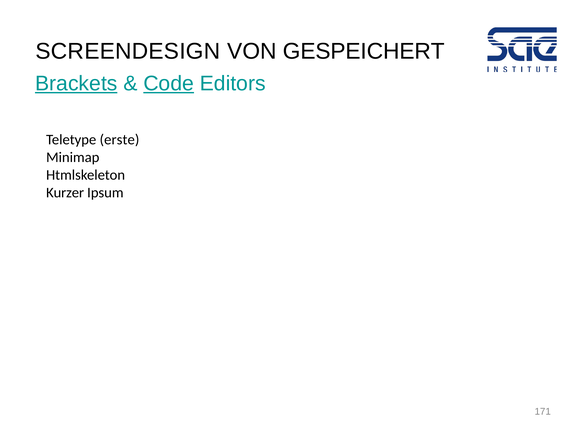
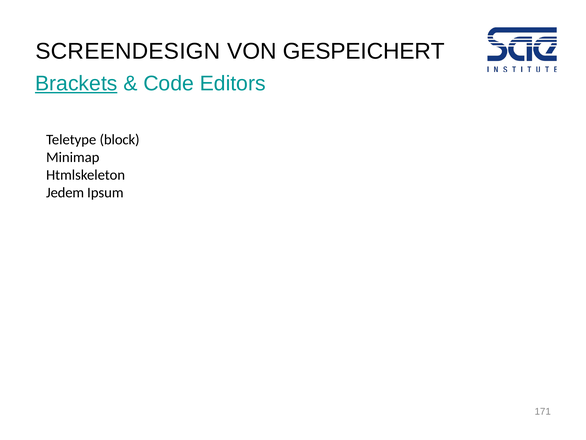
Code underline: present -> none
erste: erste -> block
Kurzer: Kurzer -> Jedem
